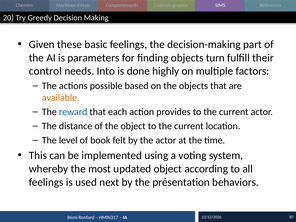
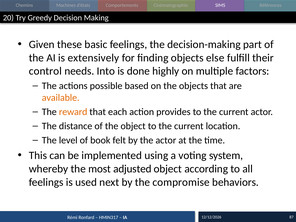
parameters: parameters -> extensively
turn: turn -> else
reward colour: blue -> orange
updated: updated -> adjusted
présentation: présentation -> compromise
